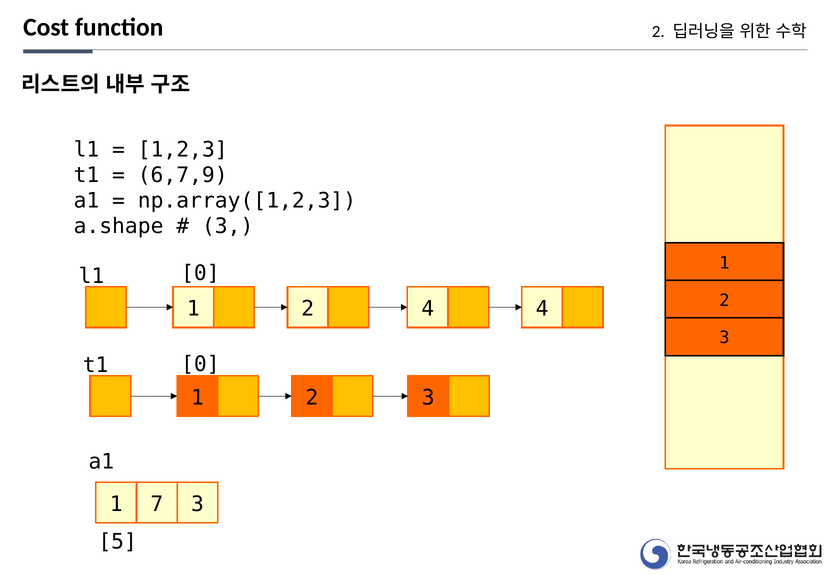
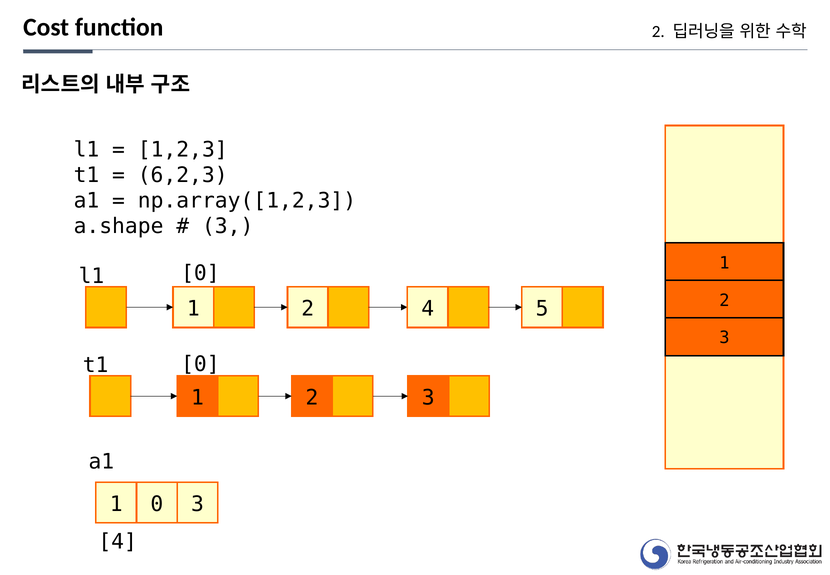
6,7,9: 6,7,9 -> 6,2,3
2 4: 4 -> 5
1 7: 7 -> 0
5 at (118, 541): 5 -> 4
